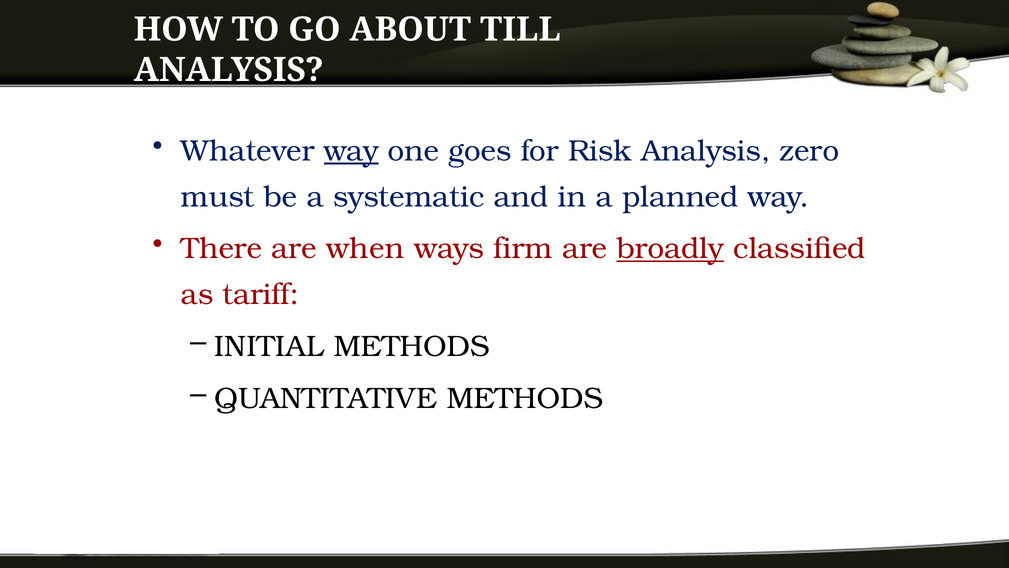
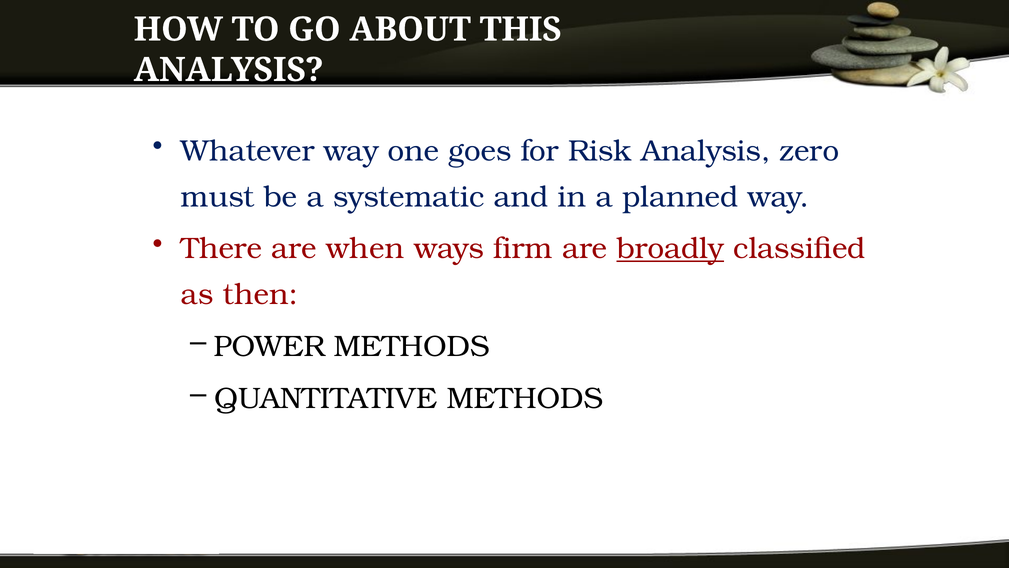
TILL: TILL -> THIS
way at (351, 151) underline: present -> none
tariff: tariff -> then
INITIAL: INITIAL -> POWER
